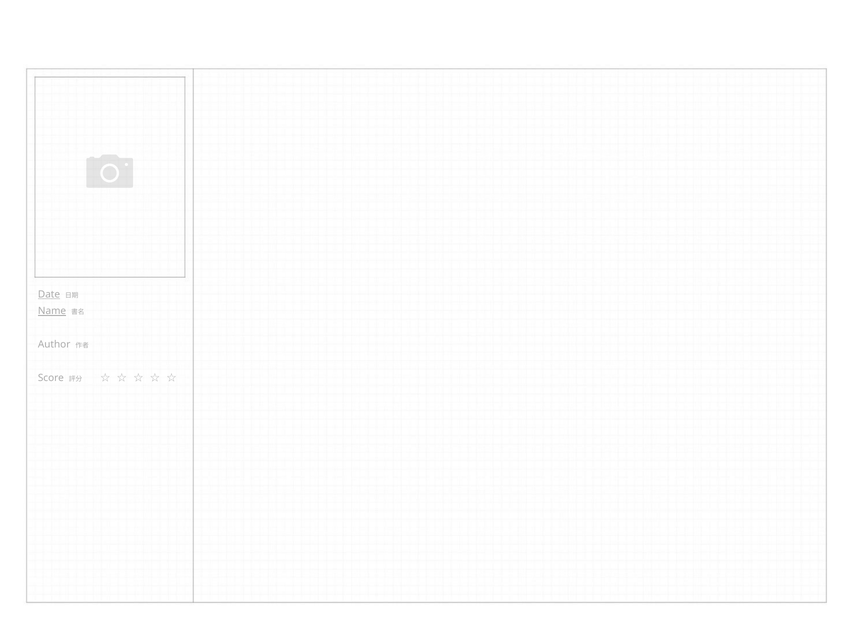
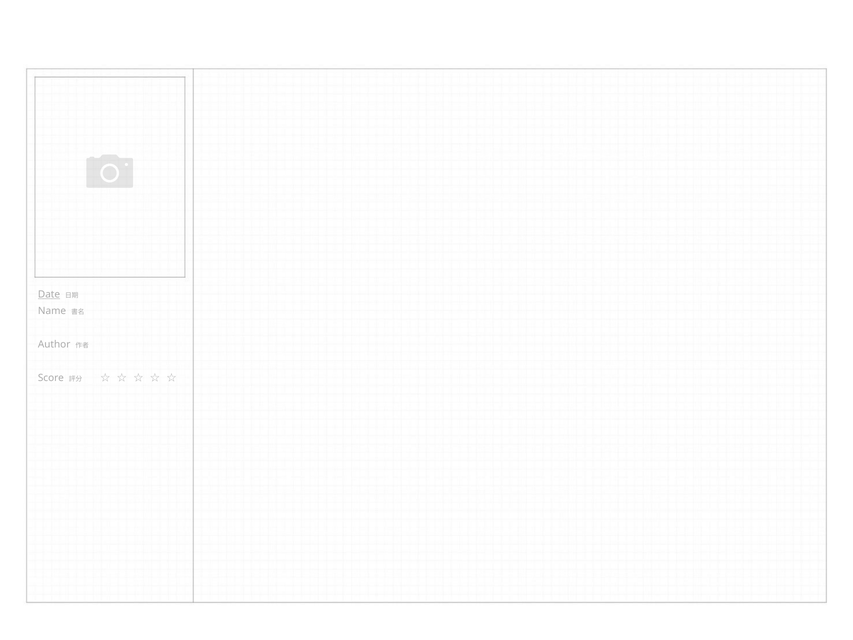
Name underline: present -> none
